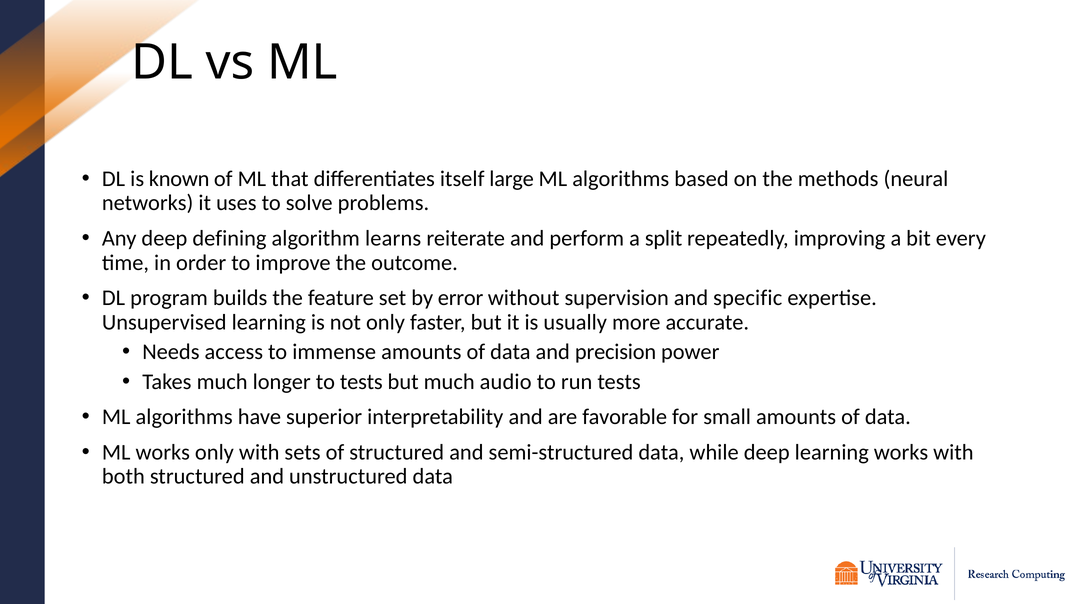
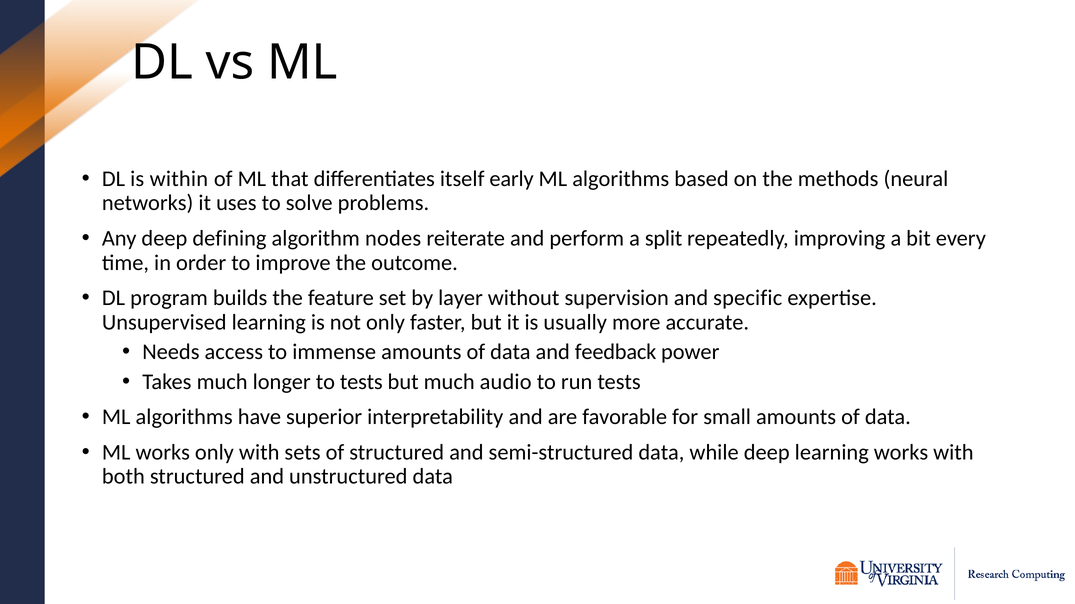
known: known -> within
large: large -> early
learns: learns -> nodes
error: error -> layer
precision: precision -> feedback
